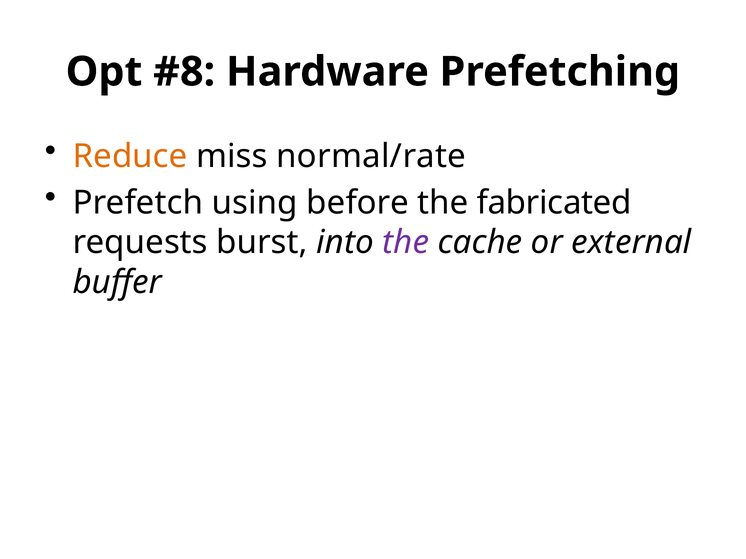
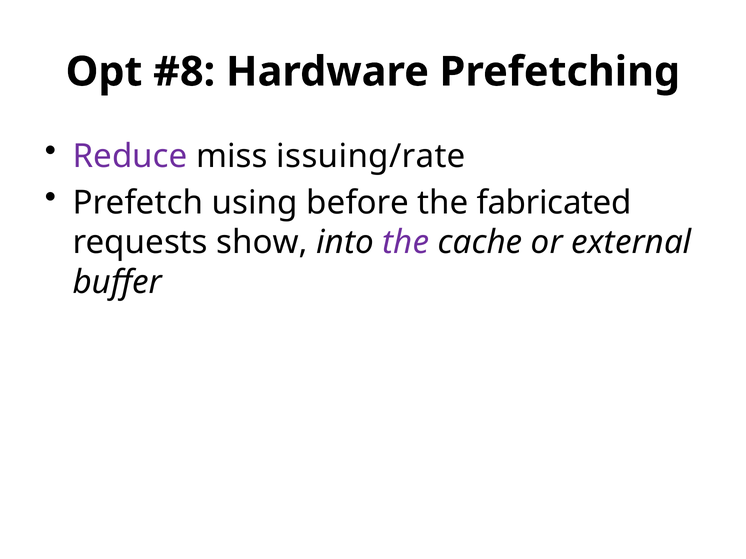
Reduce colour: orange -> purple
normal/rate: normal/rate -> issuing/rate
burst: burst -> show
